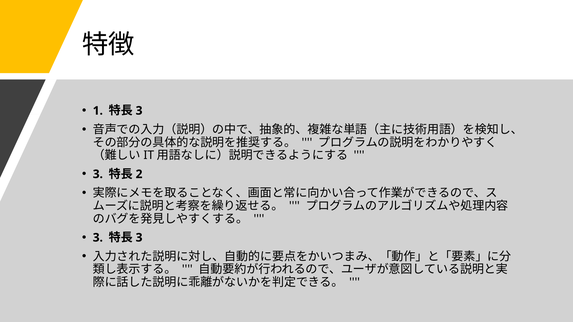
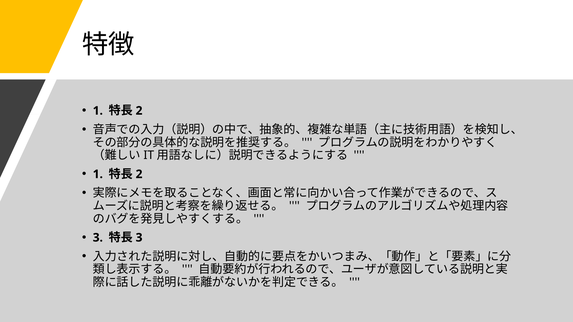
3 at (139, 111): 3 -> 2
3 at (98, 174): 3 -> 1
